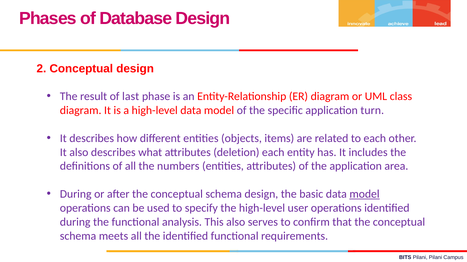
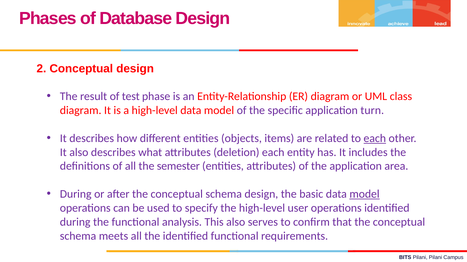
last: last -> test
each at (375, 139) underline: none -> present
numbers: numbers -> semester
